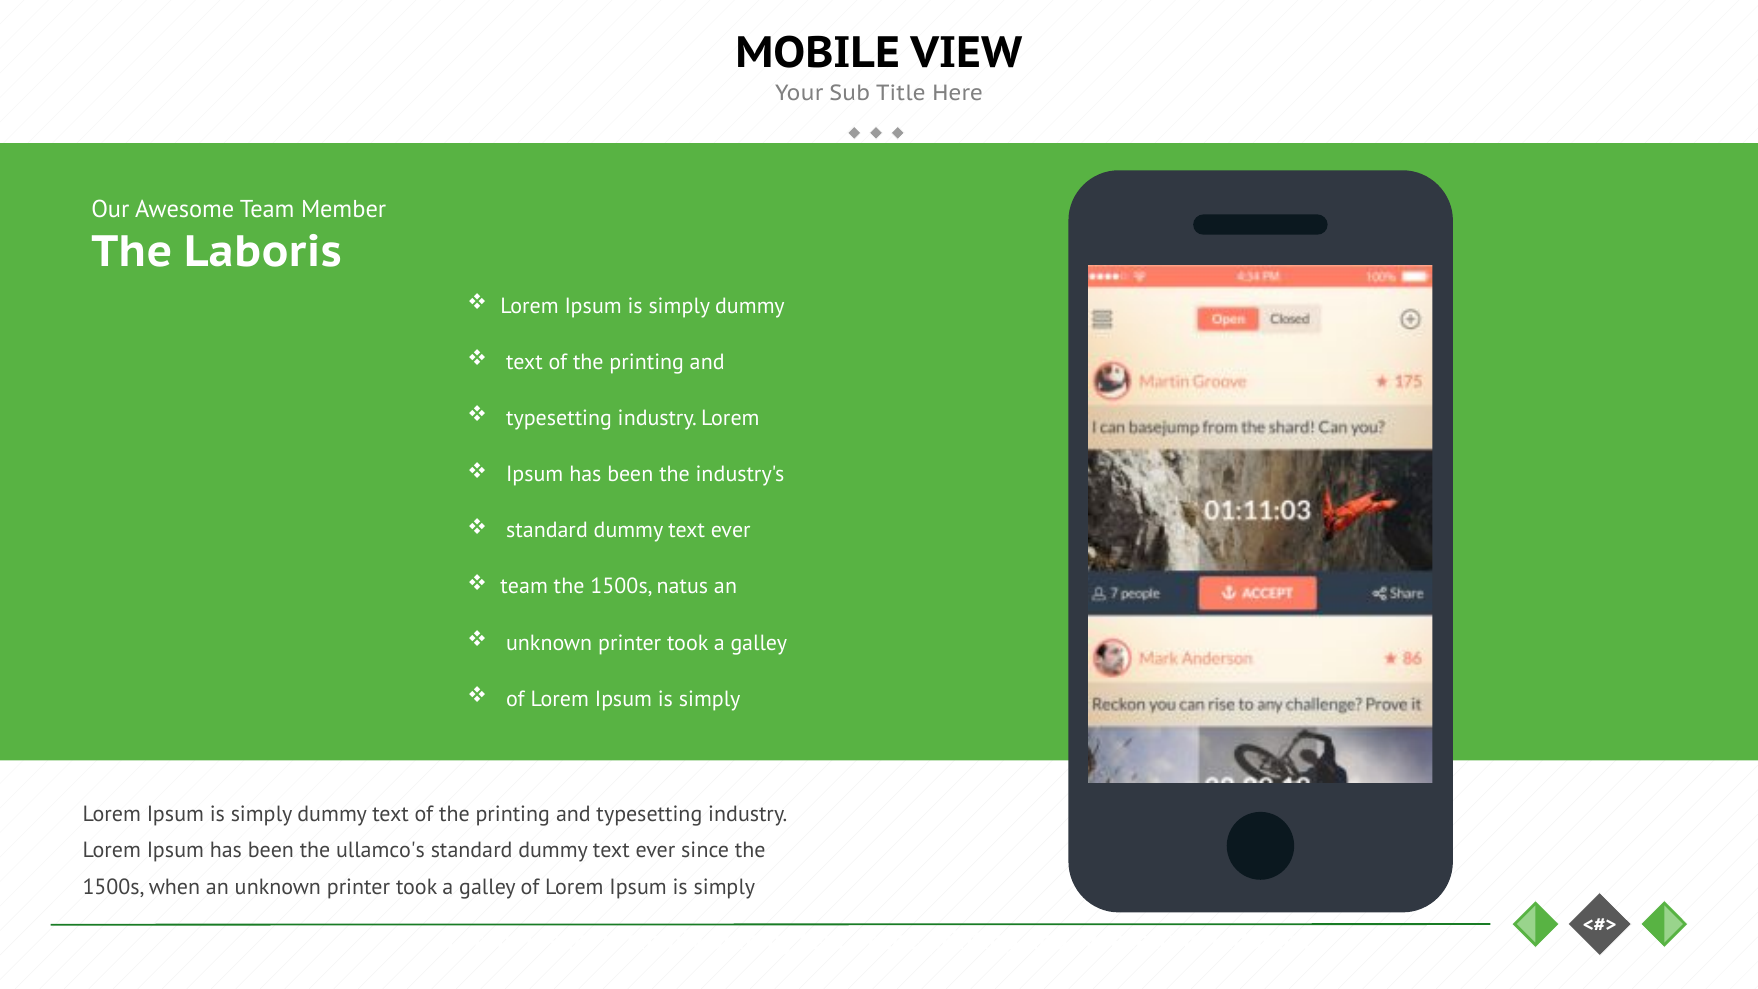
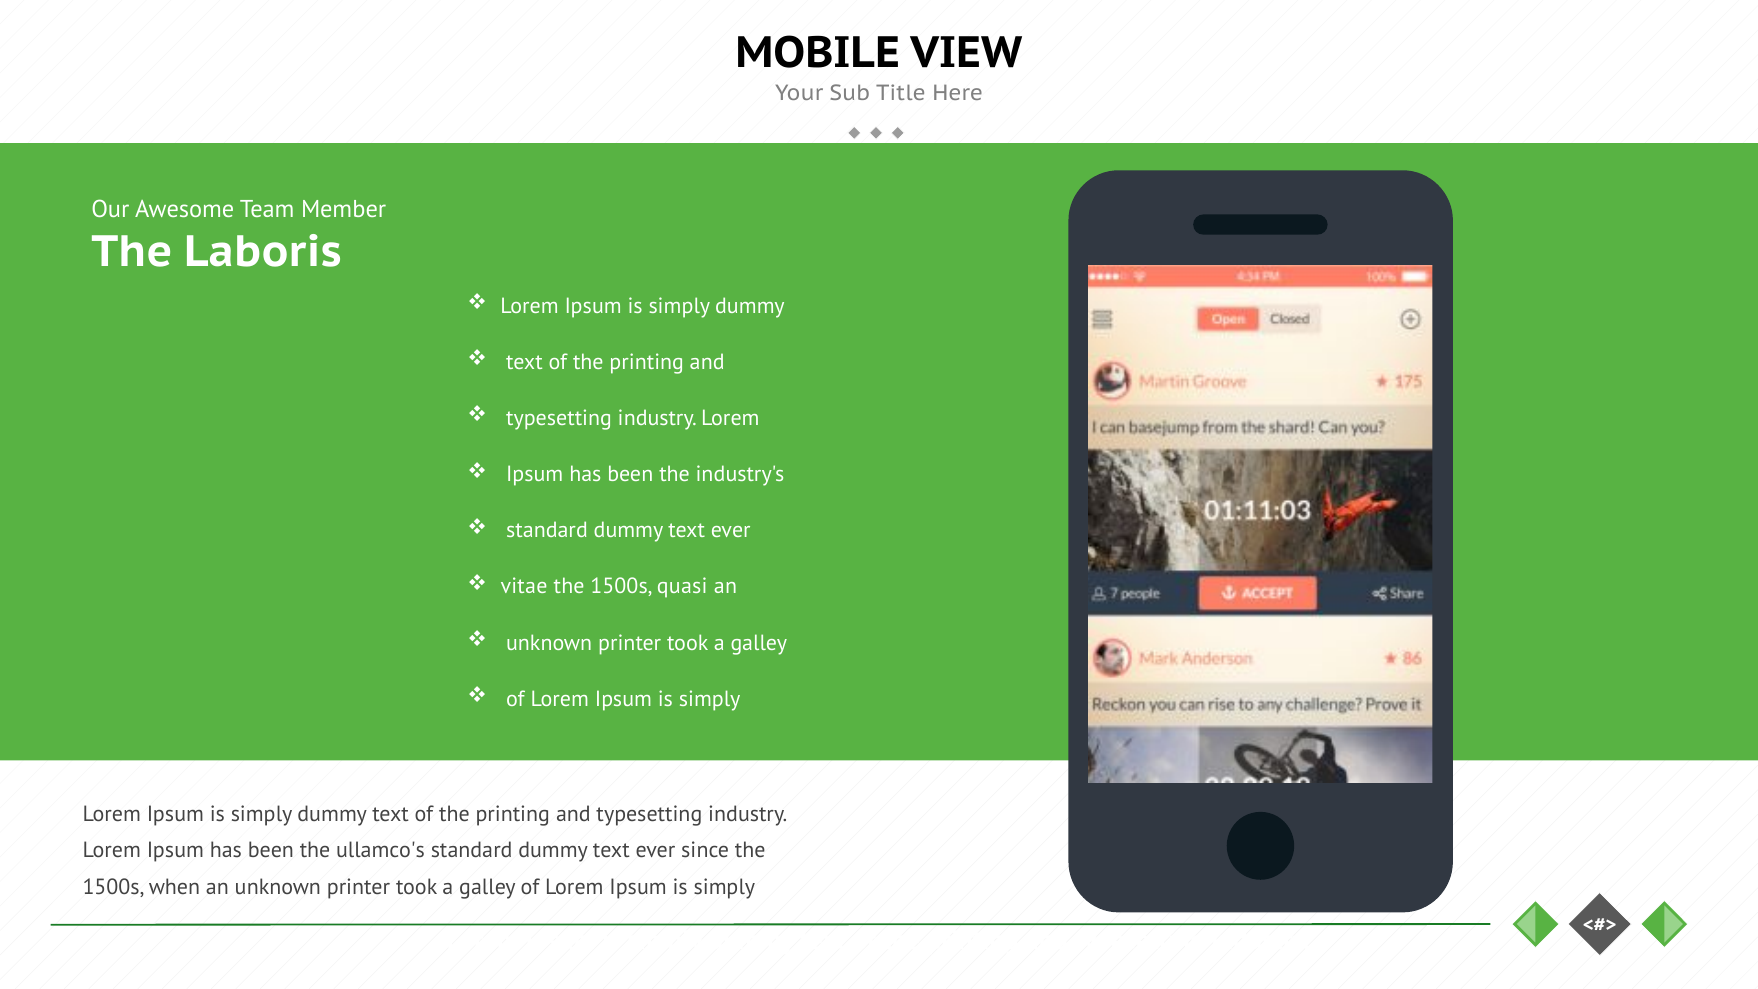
team at (524, 587): team -> vitae
natus: natus -> quasi
